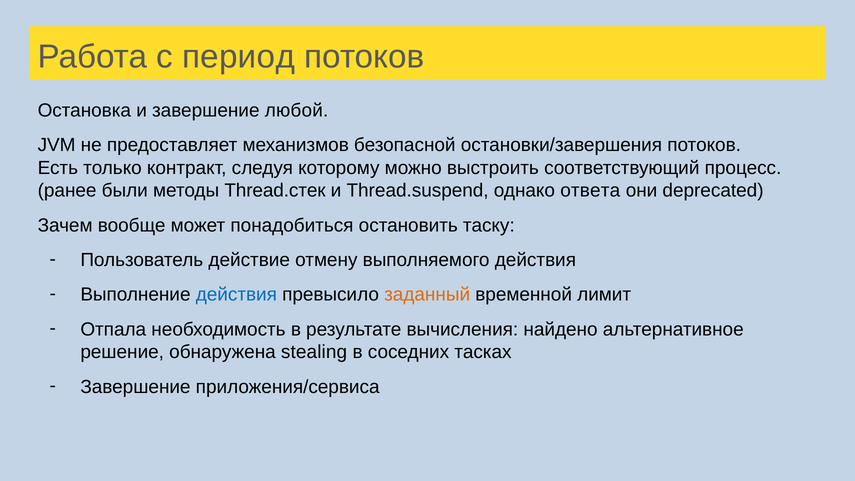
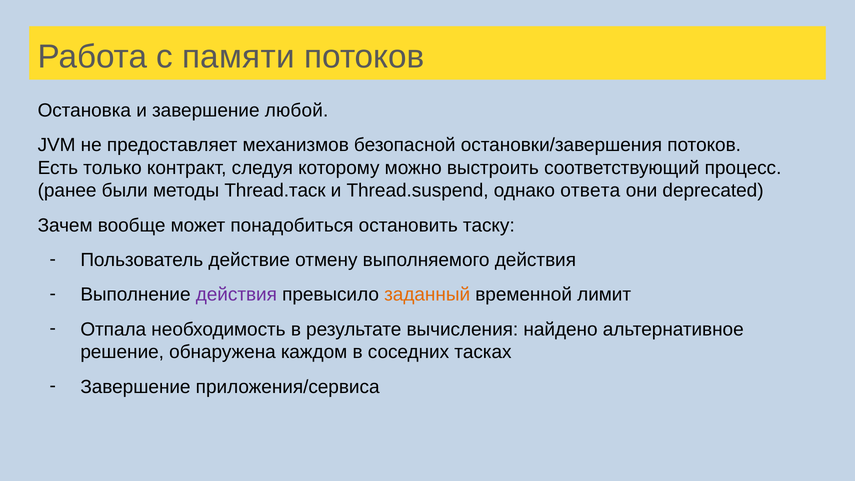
период: период -> памяти
Thread.стек: Thread.стек -> Thread.таск
действия at (236, 295) colour: blue -> purple
stealing: stealing -> каждом
